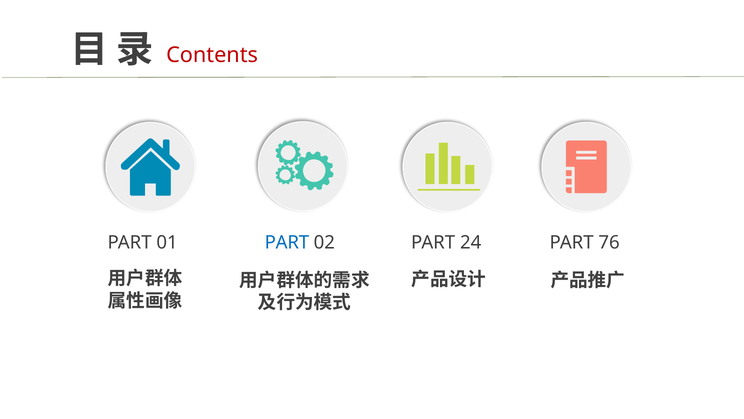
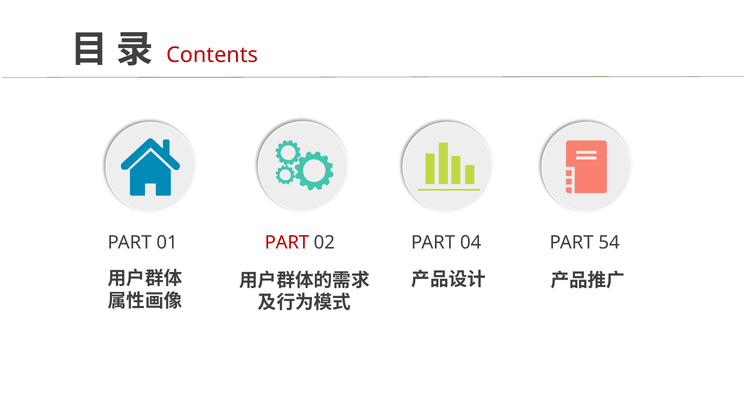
PART at (287, 242) colour: blue -> red
24: 24 -> 04
76: 76 -> 54
